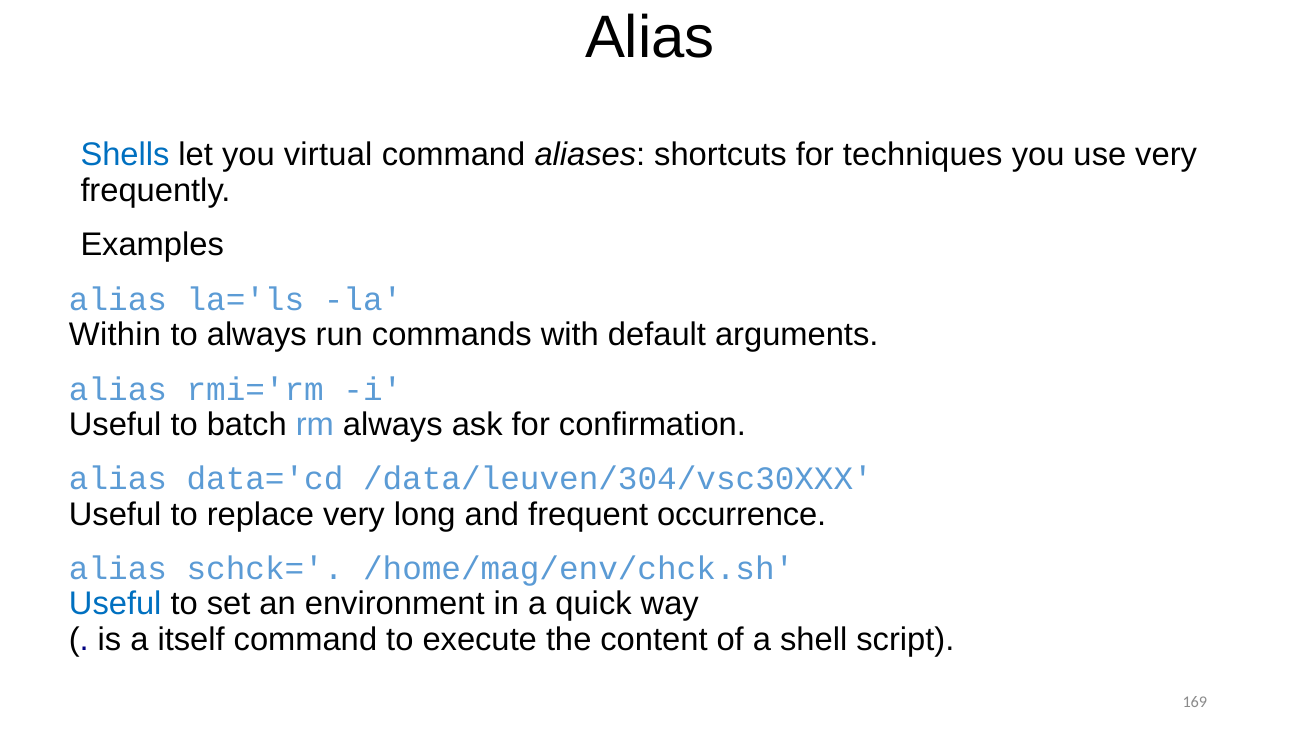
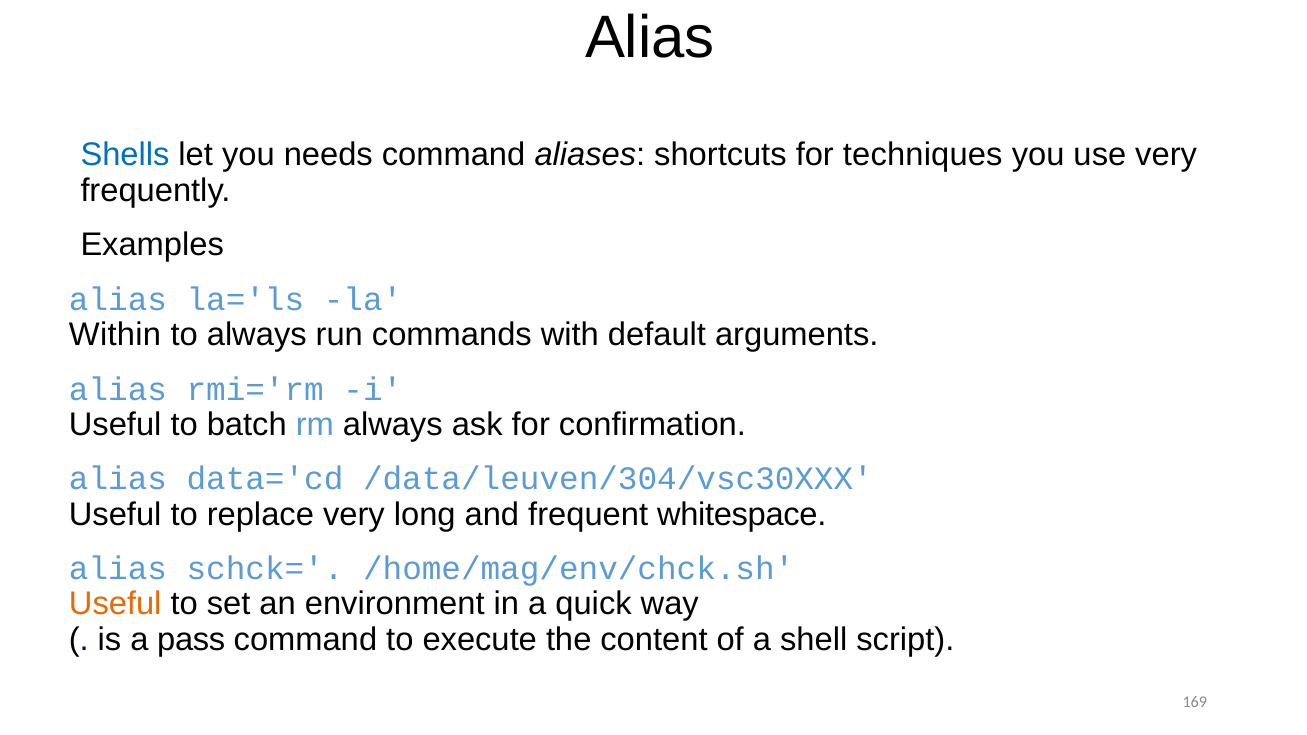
virtual: virtual -> needs
occurrence: occurrence -> whitespace
Useful at (115, 604) colour: blue -> orange
itself: itself -> pass
